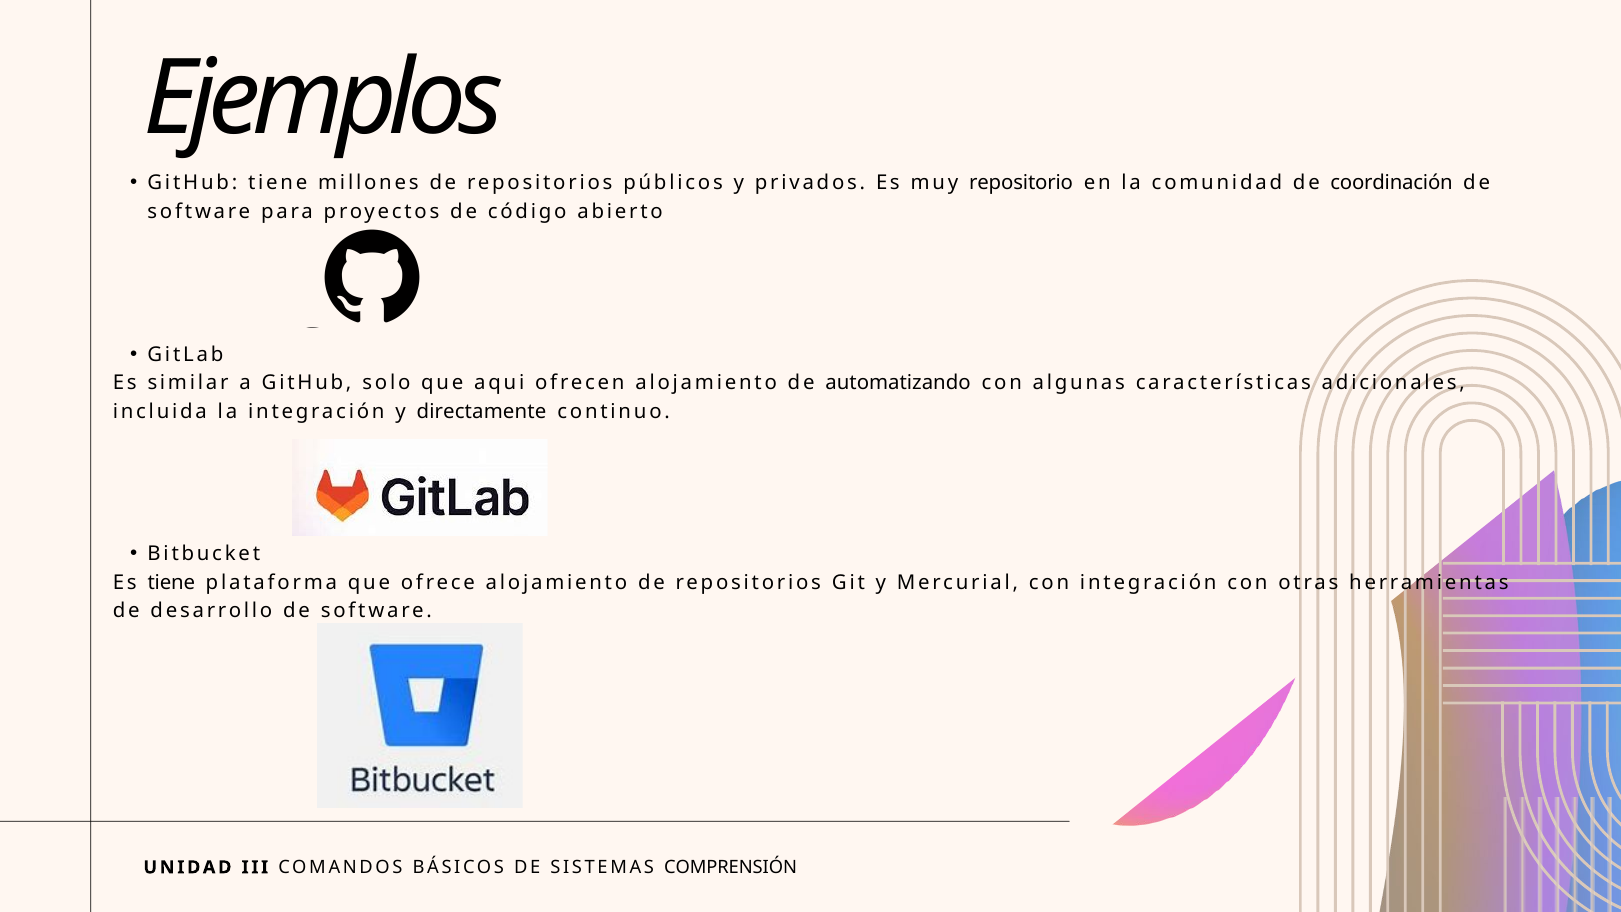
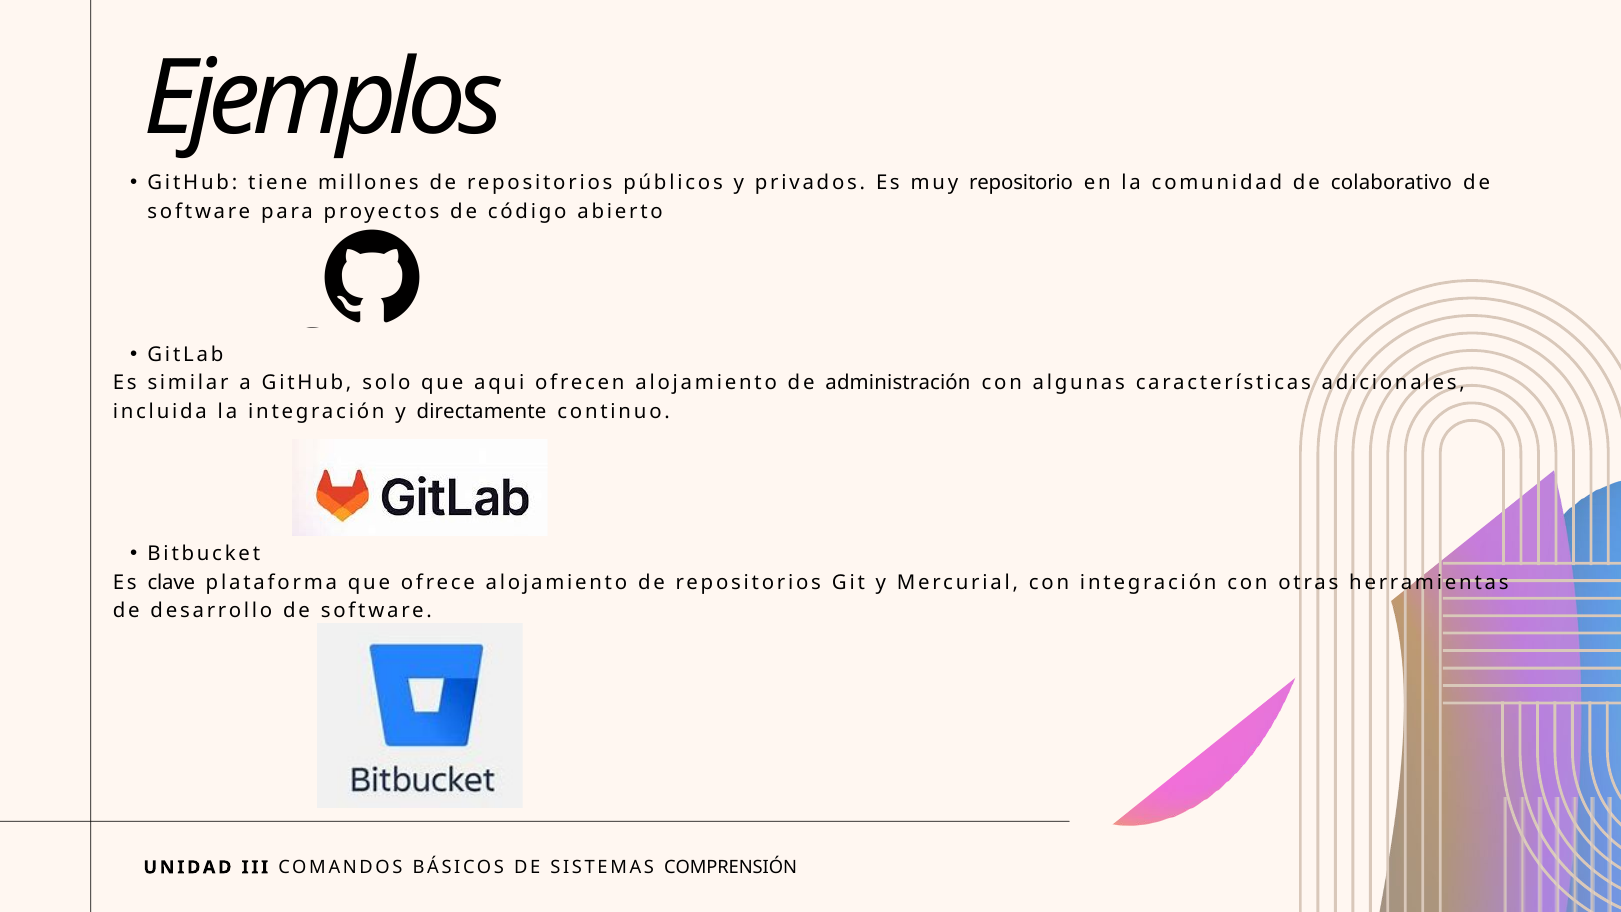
coordinación: coordinación -> colaborativo
automatizando: automatizando -> administración
Es tiene: tiene -> clave
